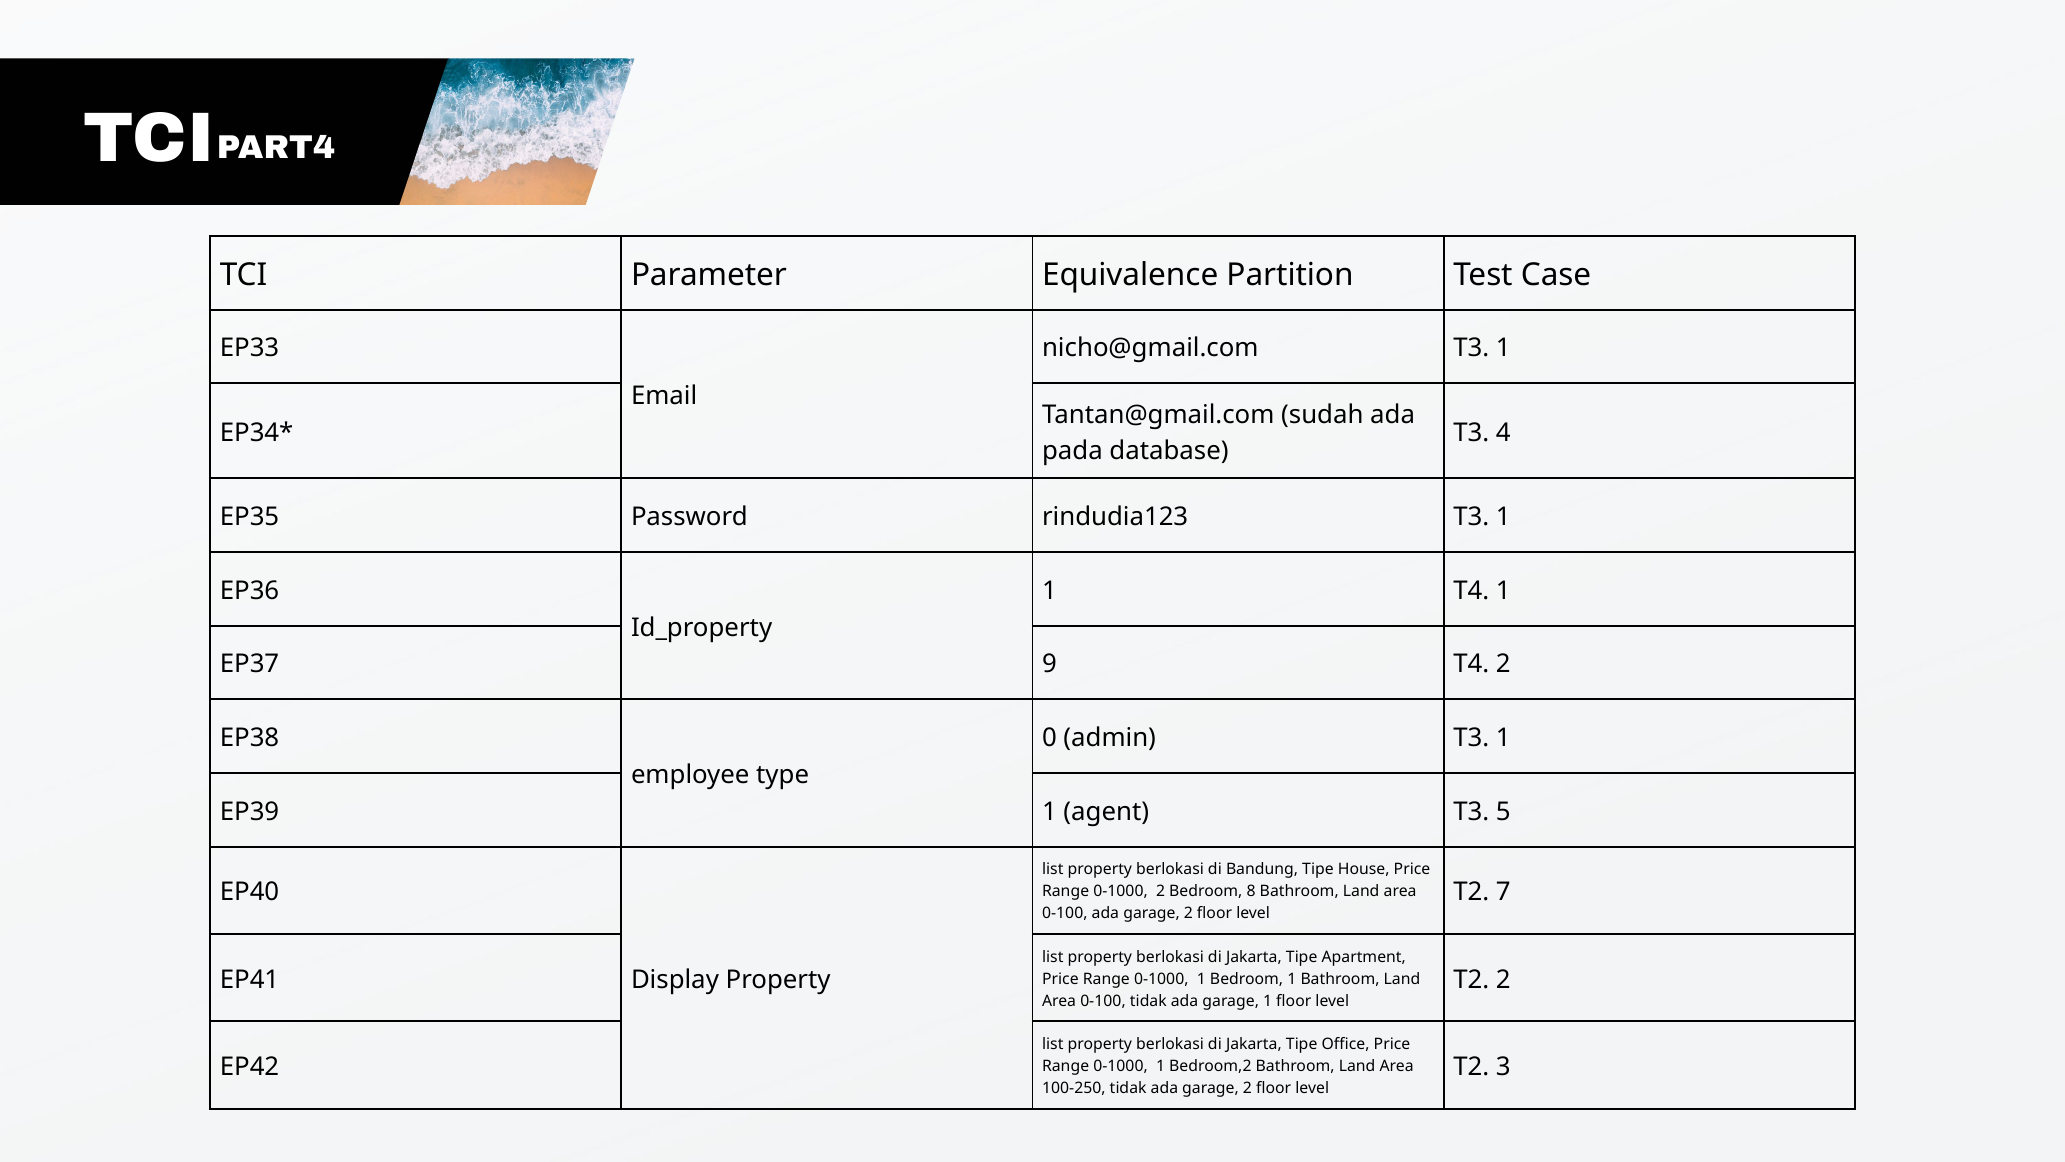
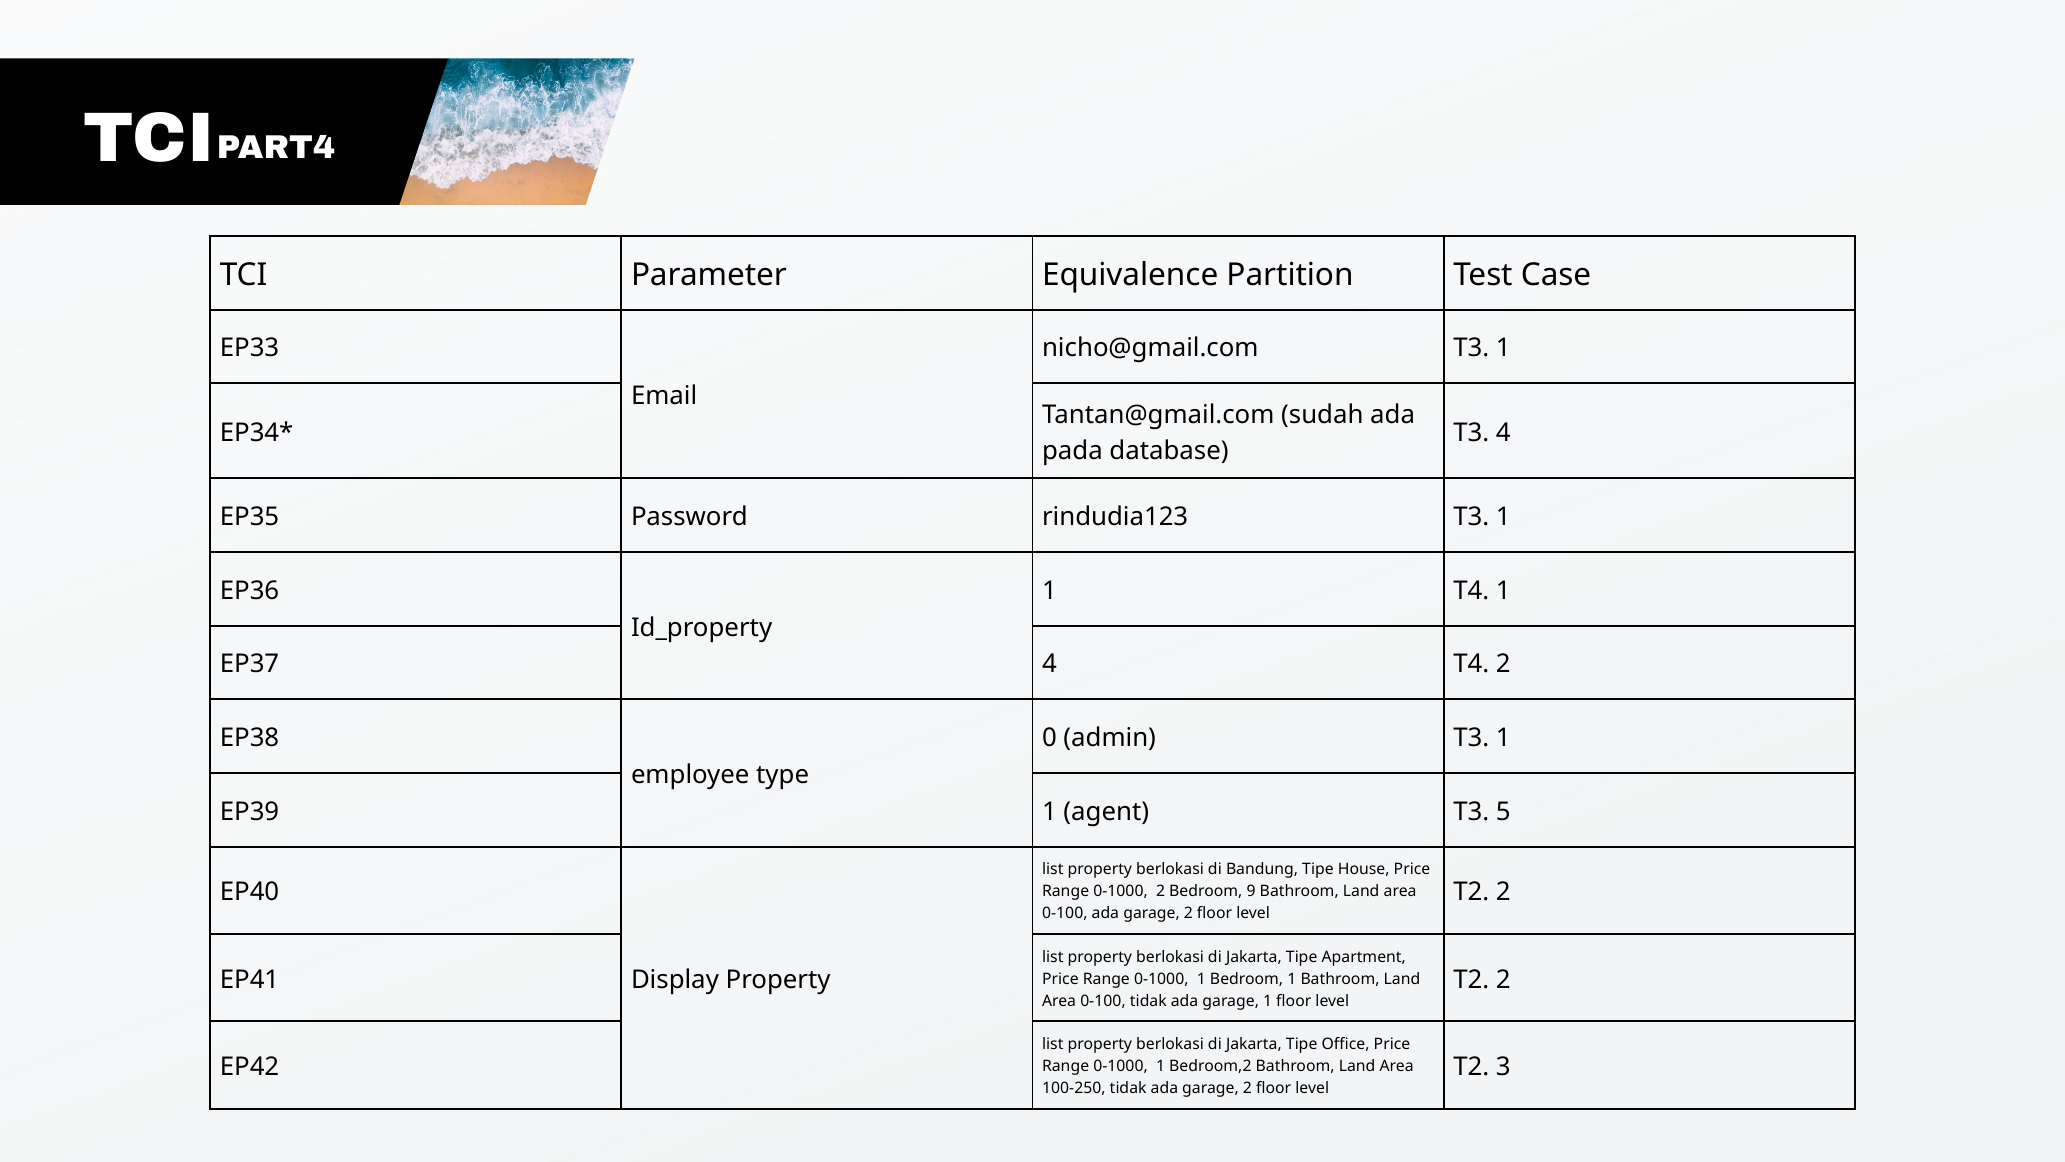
EP37 9: 9 -> 4
7 at (1503, 892): 7 -> 2
8: 8 -> 9
